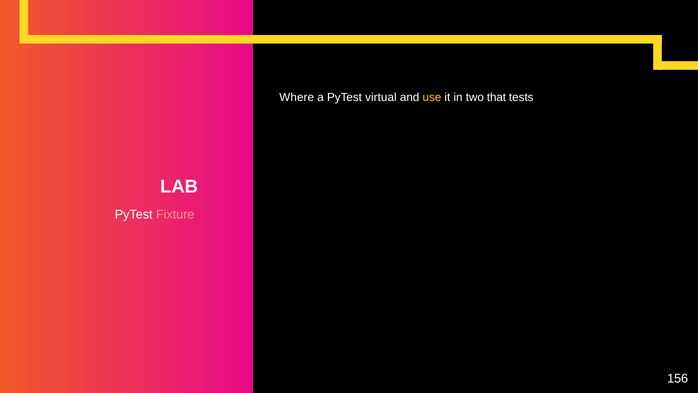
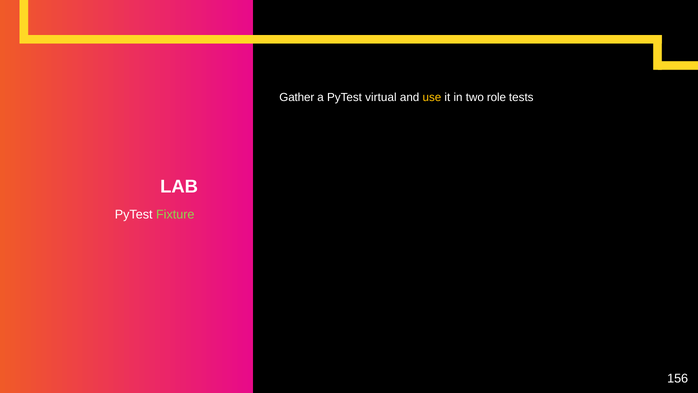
Where: Where -> Gather
that: that -> role
Fixture colour: pink -> light green
